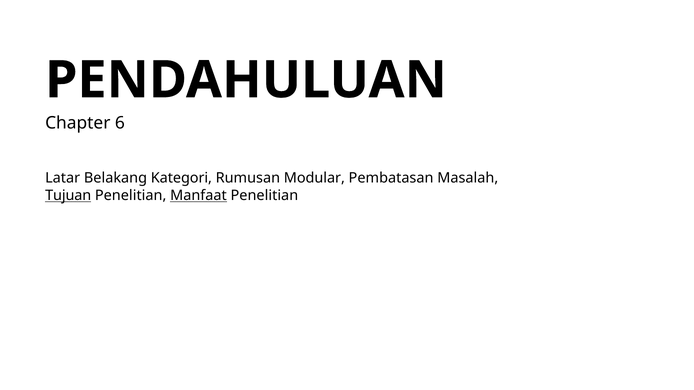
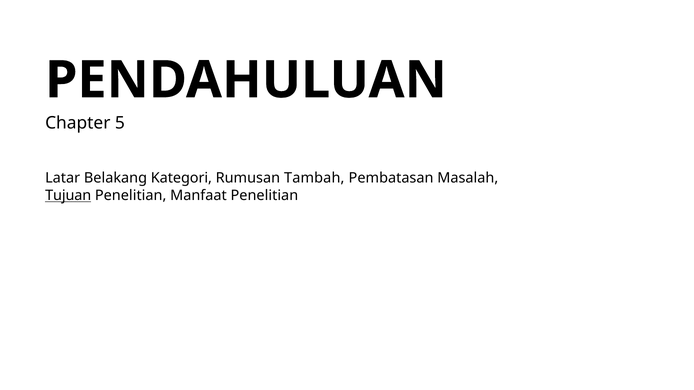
6: 6 -> 5
Modular: Modular -> Tambah
Manfaat underline: present -> none
